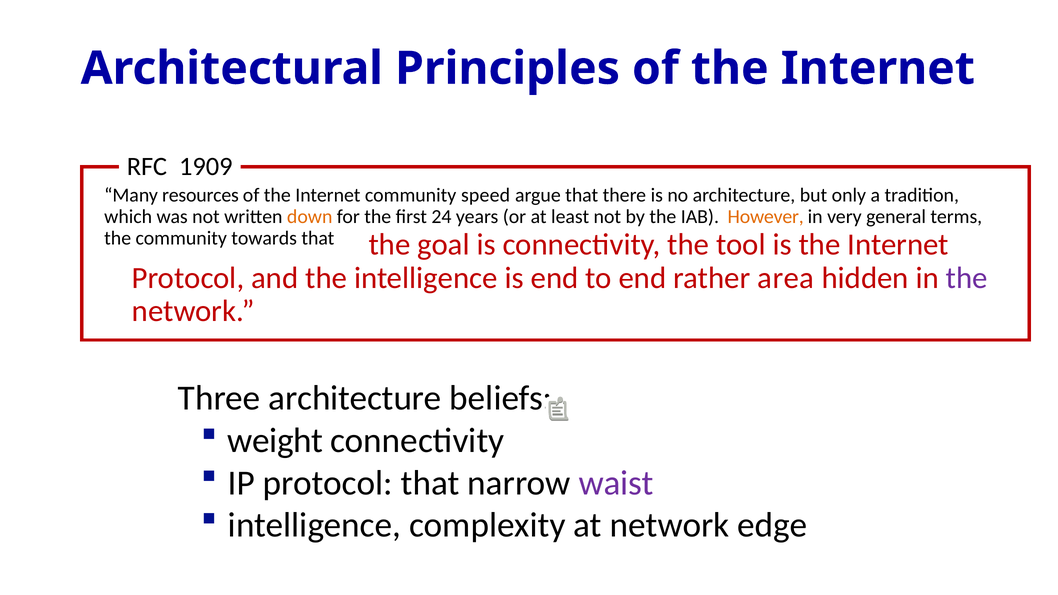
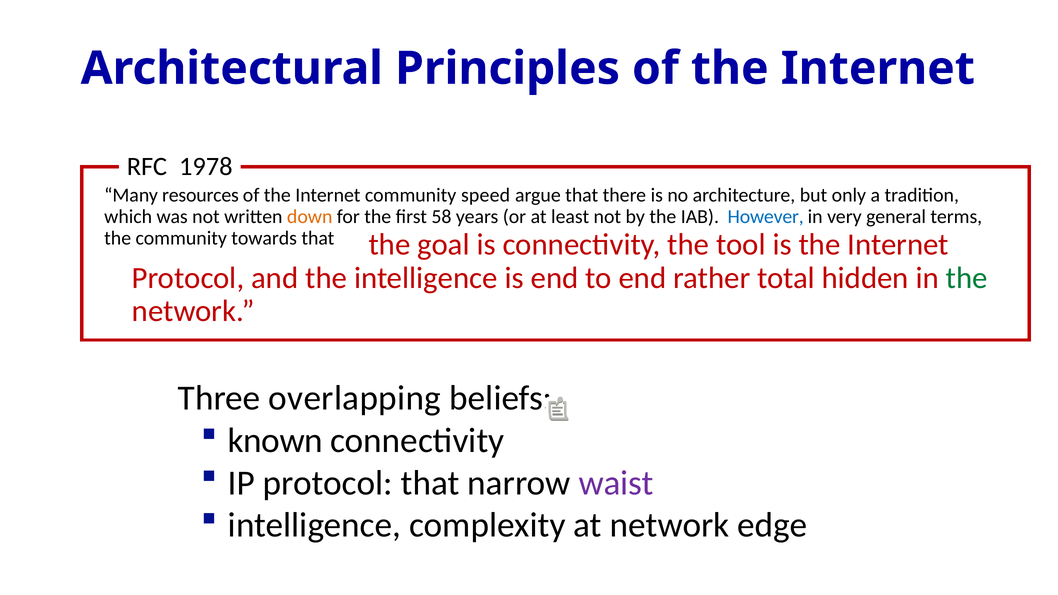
1909: 1909 -> 1978
24: 24 -> 58
However colour: orange -> blue
area: area -> total
the at (967, 278) colour: purple -> green
Three architecture: architecture -> overlapping
weight: weight -> known
